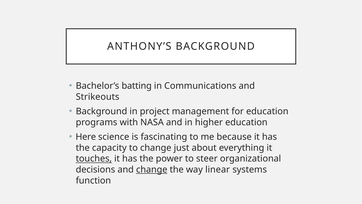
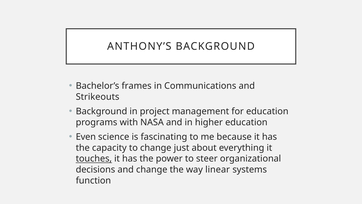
batting: batting -> frames
Here: Here -> Even
change at (152, 169) underline: present -> none
